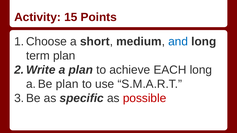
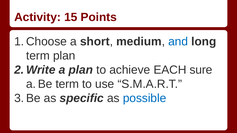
EACH long: long -> sure
plan at (67, 84): plan -> term
possible colour: red -> blue
